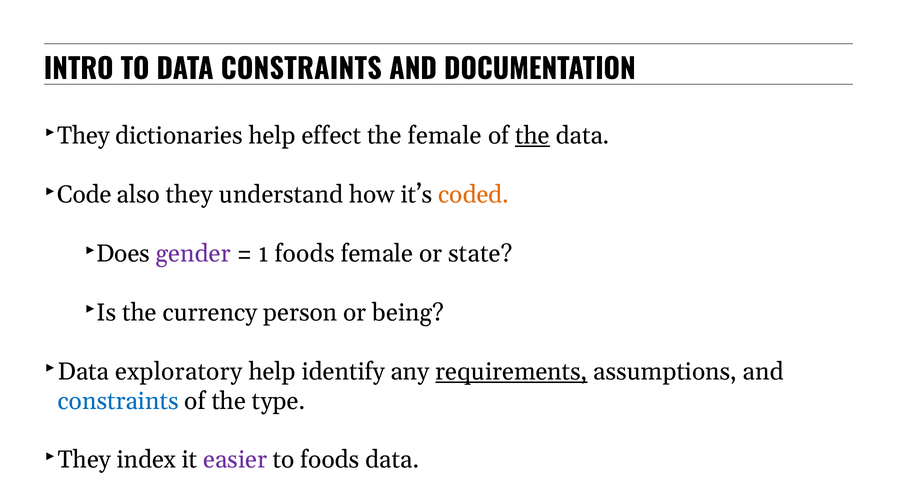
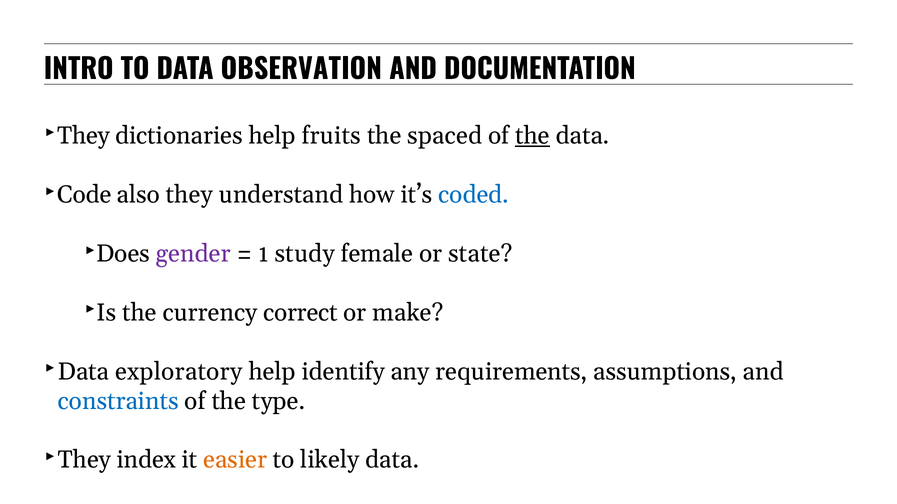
DATA CONSTRAINTS: CONSTRAINTS -> OBSERVATION
effect: effect -> fruits
the female: female -> spaced
coded colour: orange -> blue
1 foods: foods -> study
person: person -> correct
being: being -> make
requirements underline: present -> none
easier colour: purple -> orange
to foods: foods -> likely
